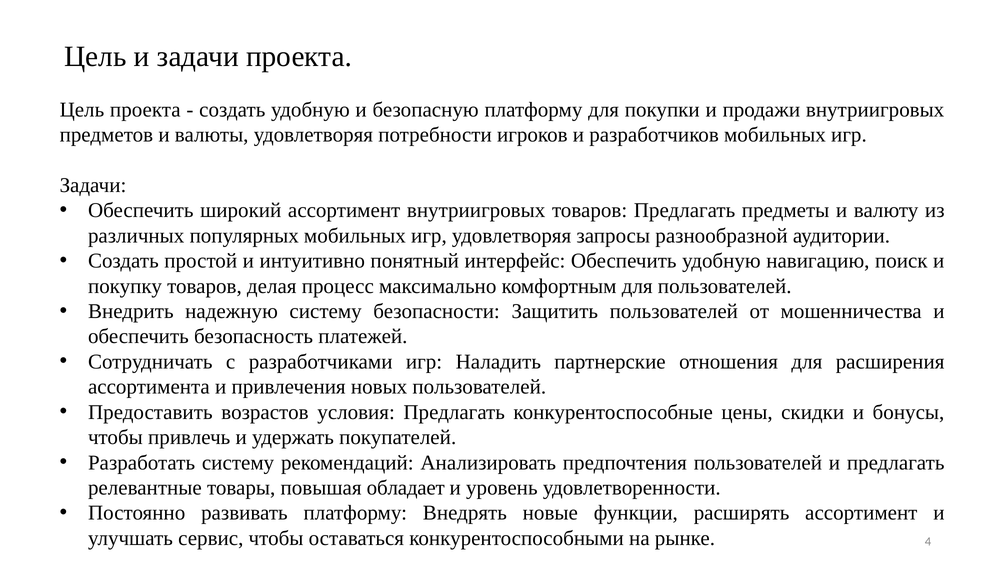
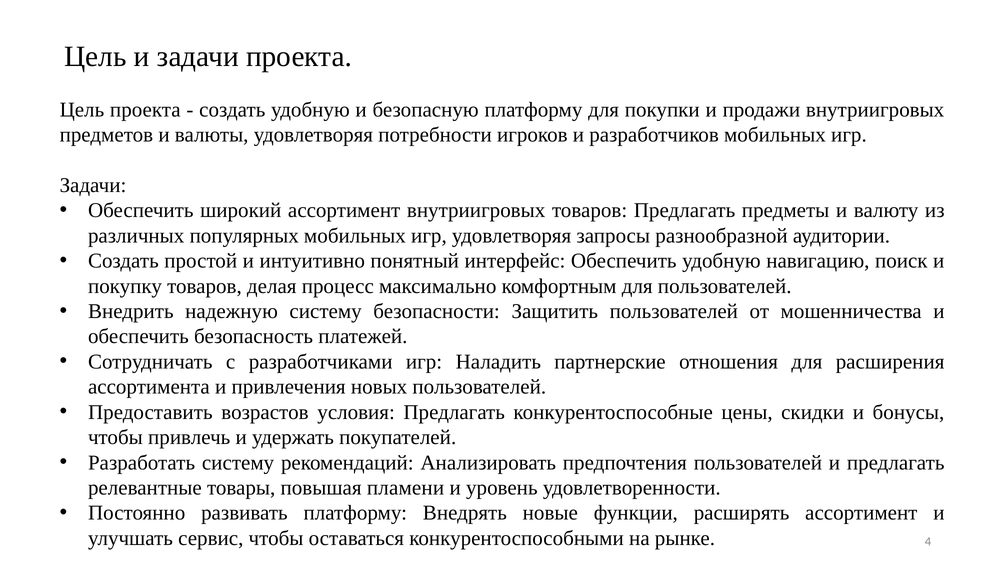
обладает: обладает -> пламени
